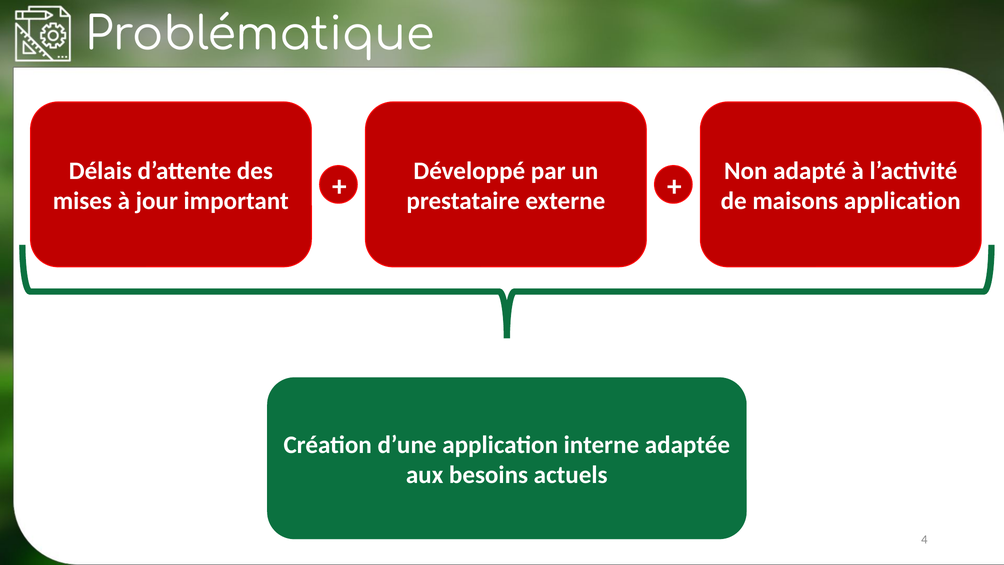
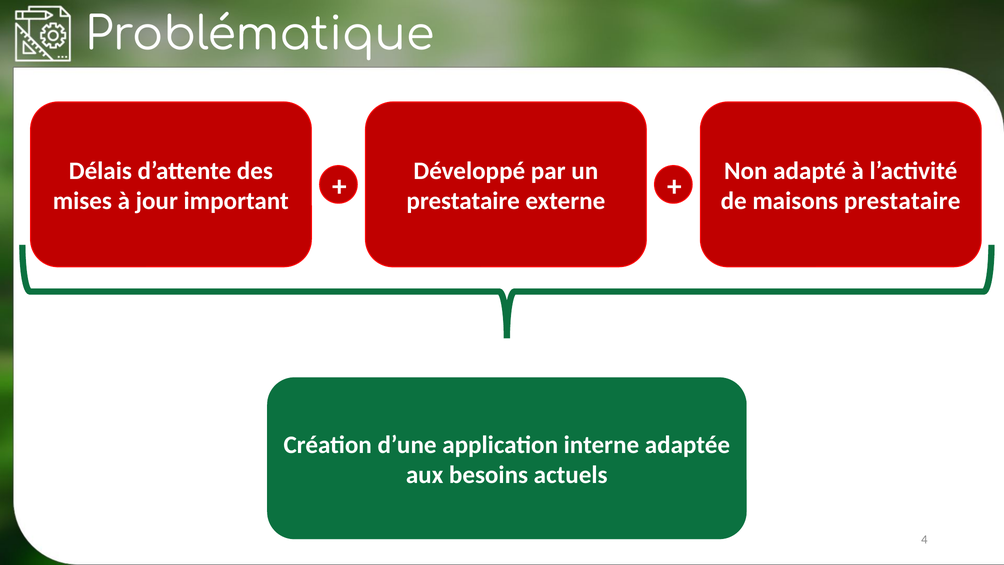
maisons application: application -> prestataire
